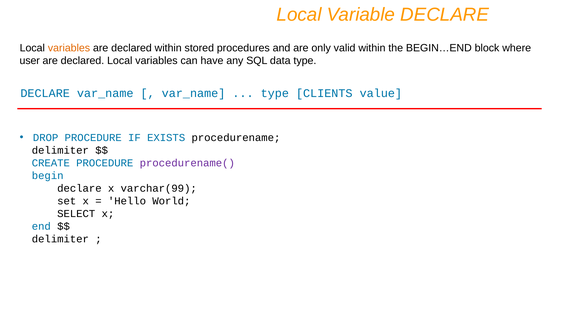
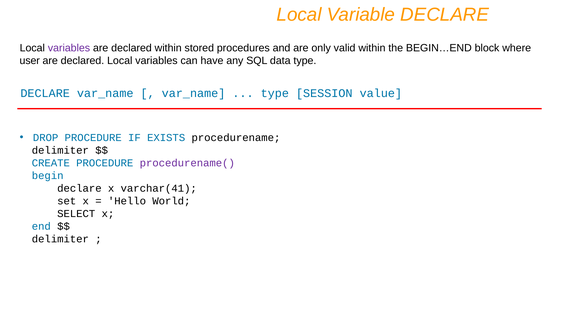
variables at (69, 48) colour: orange -> purple
CLIENTS: CLIENTS -> SESSION
varchar(99: varchar(99 -> varchar(41
